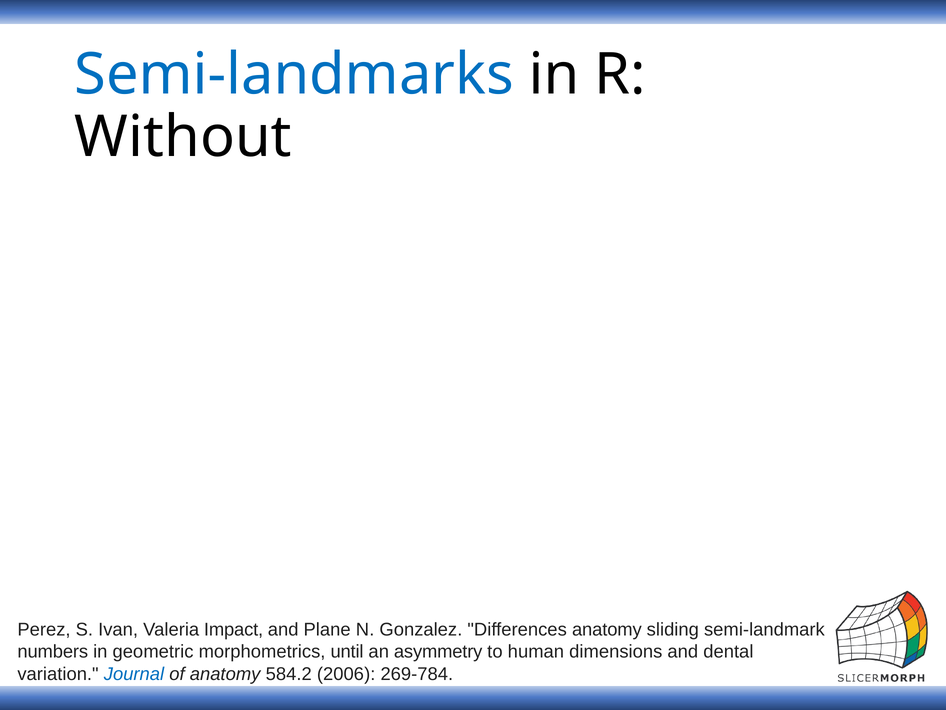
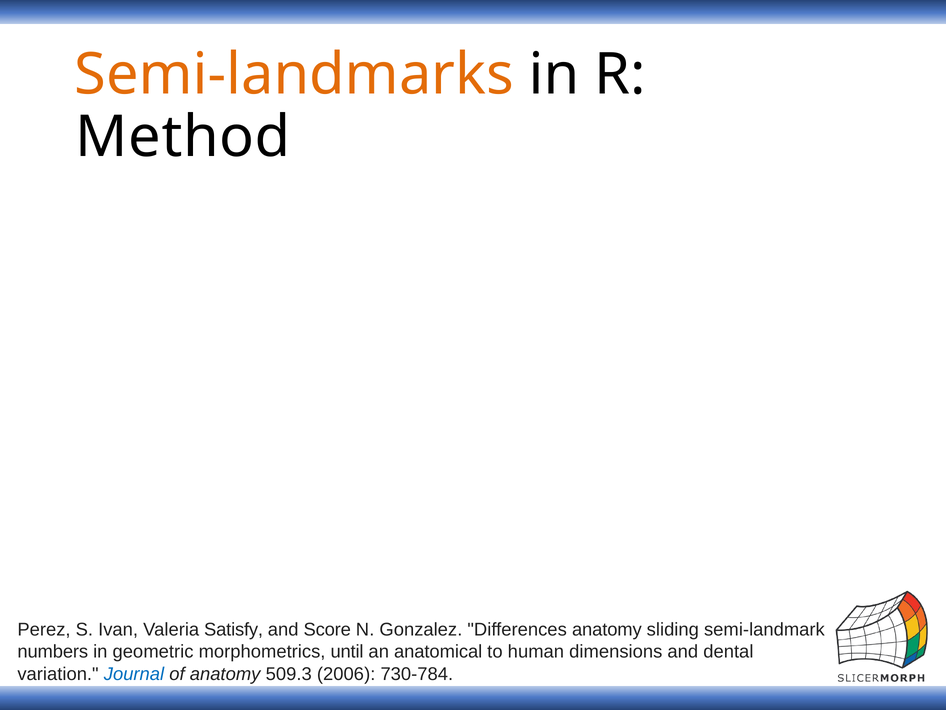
Semi-landmarks colour: blue -> orange
Without: Without -> Method
Impact: Impact -> Satisfy
Plane: Plane -> Score
asymmetry: asymmetry -> anatomical
584.2: 584.2 -> 509.3
269-784: 269-784 -> 730-784
